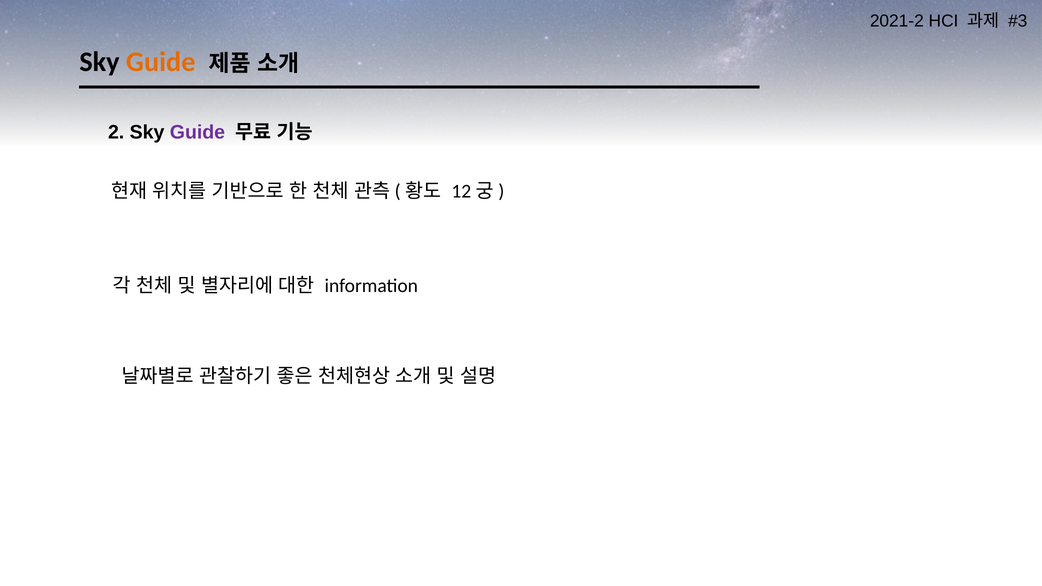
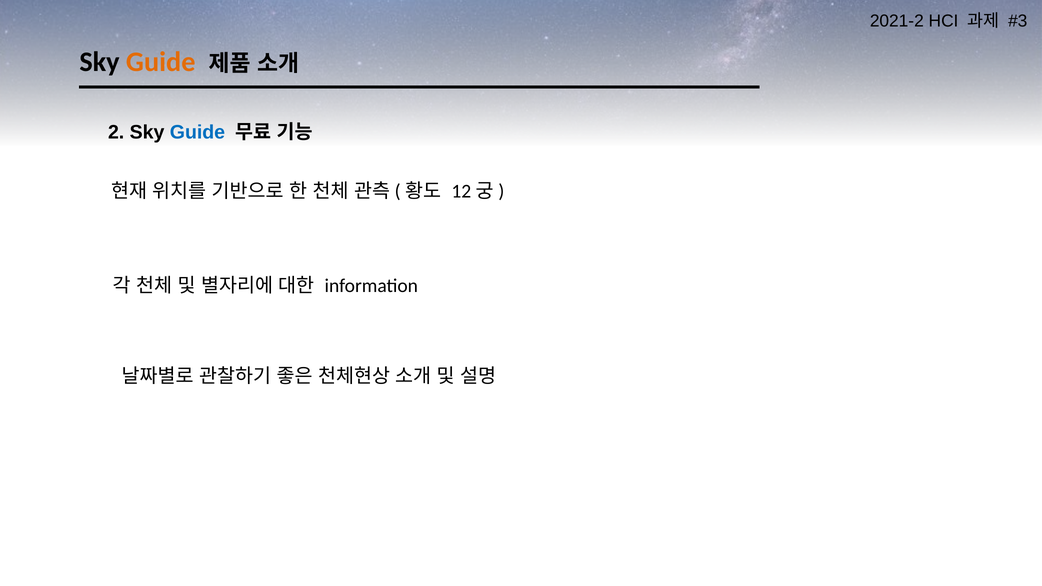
Guide at (197, 132) colour: purple -> blue
